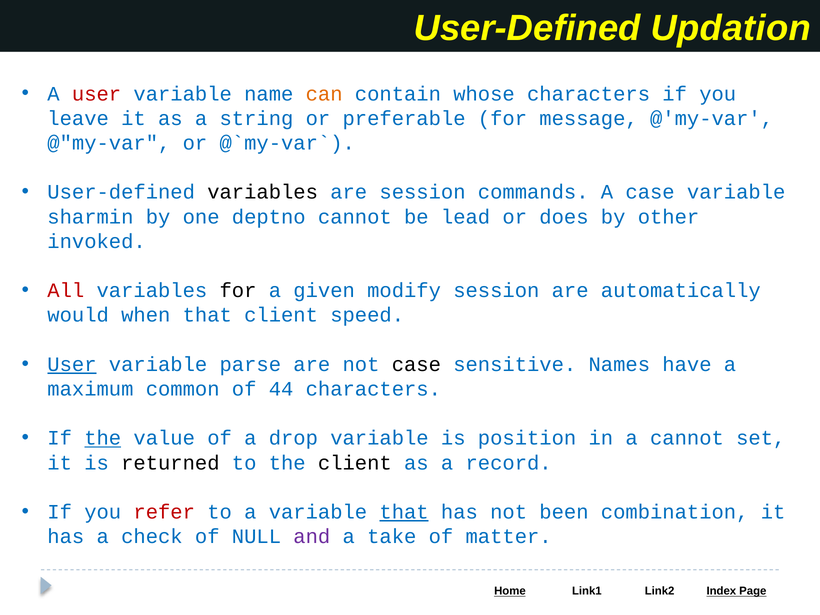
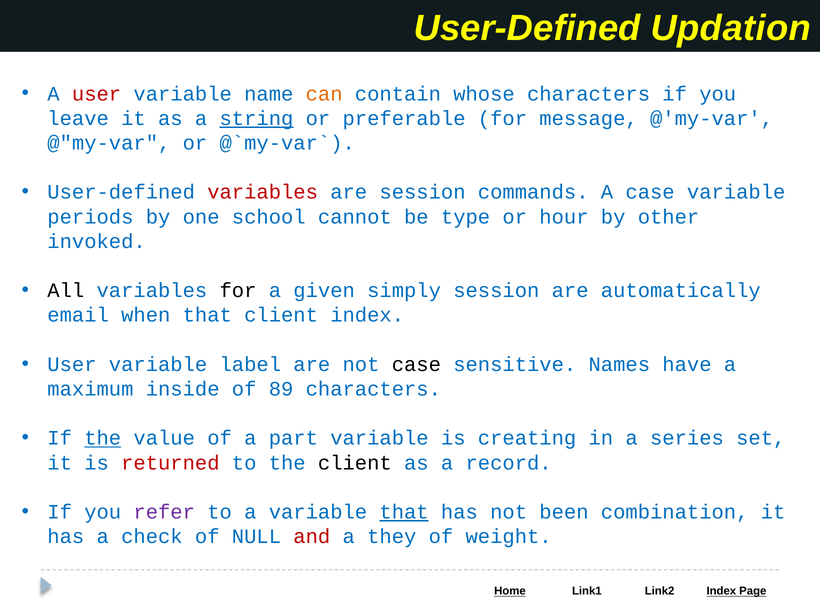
string underline: none -> present
variables at (263, 192) colour: black -> red
sharmin: sharmin -> periods
deptno: deptno -> school
lead: lead -> type
does: does -> hour
All colour: red -> black
modify: modify -> simply
would: would -> email
client speed: speed -> index
User at (72, 364) underline: present -> none
parse: parse -> label
common: common -> inside
44: 44 -> 89
drop: drop -> part
position: position -> creating
a cannot: cannot -> series
returned colour: black -> red
refer colour: red -> purple
and colour: purple -> red
take: take -> they
matter: matter -> weight
